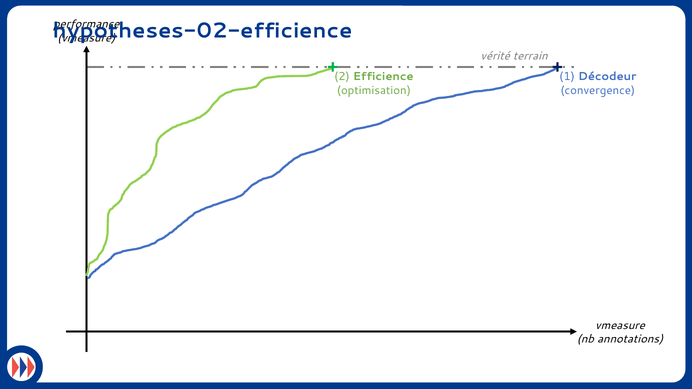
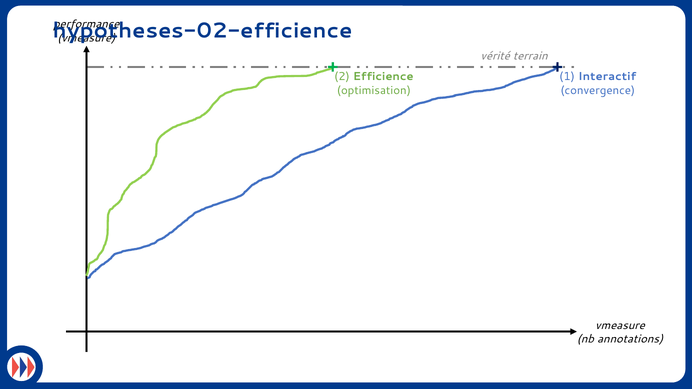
Décodeur: Décodeur -> Interactif
